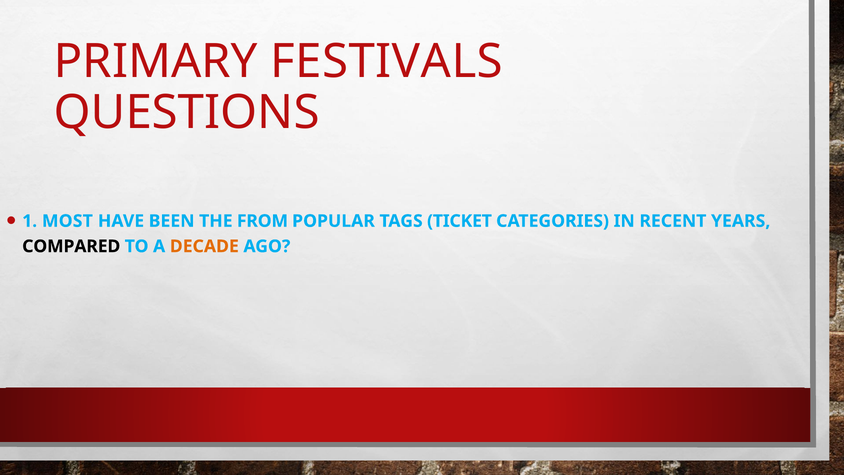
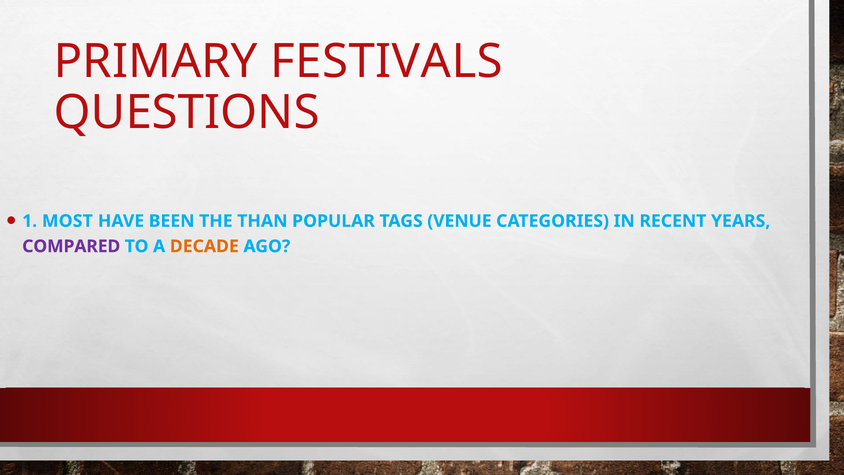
FROM: FROM -> THAN
TICKET: TICKET -> VENUE
COMPARED colour: black -> purple
